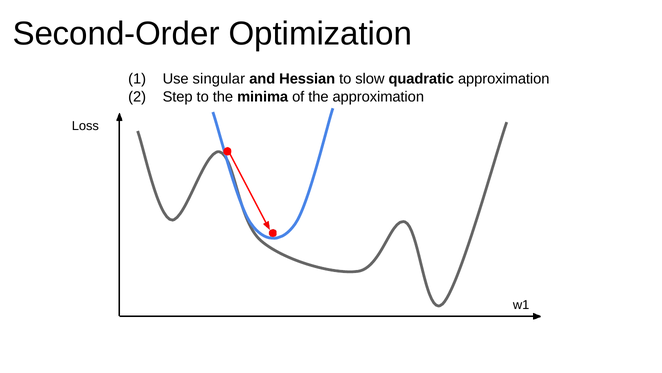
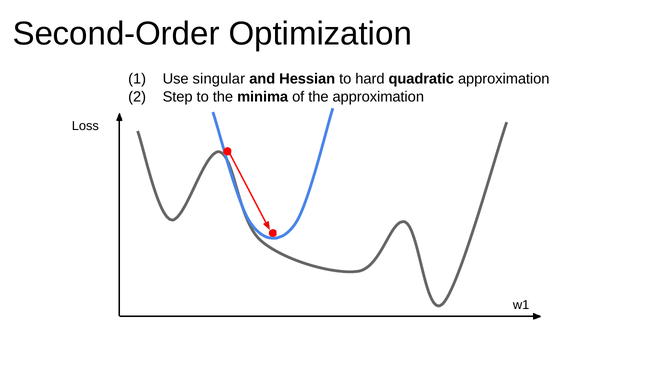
slow: slow -> hard
